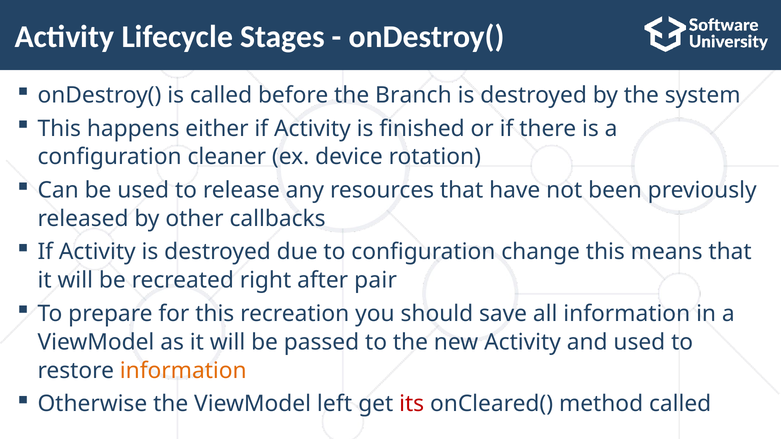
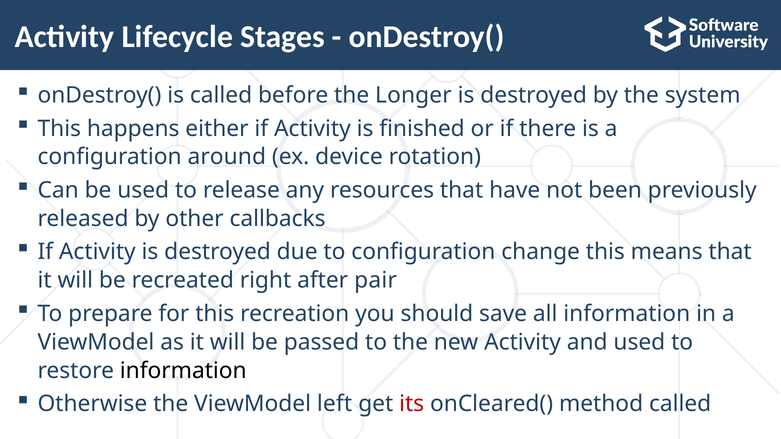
Branch: Branch -> Longer
cleaner: cleaner -> around
information at (183, 371) colour: orange -> black
